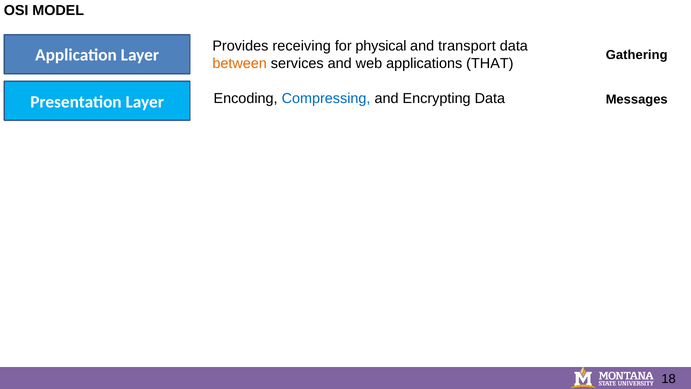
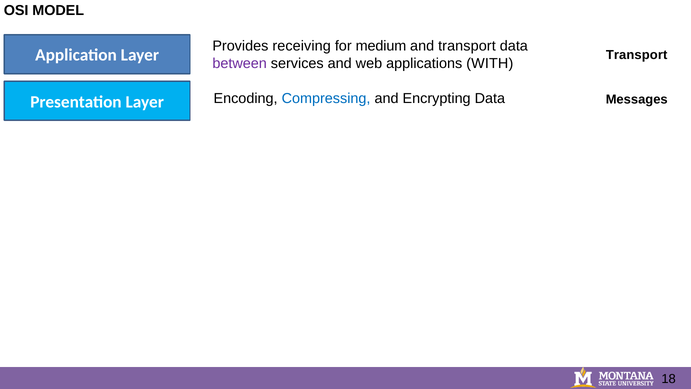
physical: physical -> medium
Gathering at (637, 55): Gathering -> Transport
between colour: orange -> purple
THAT: THAT -> WITH
